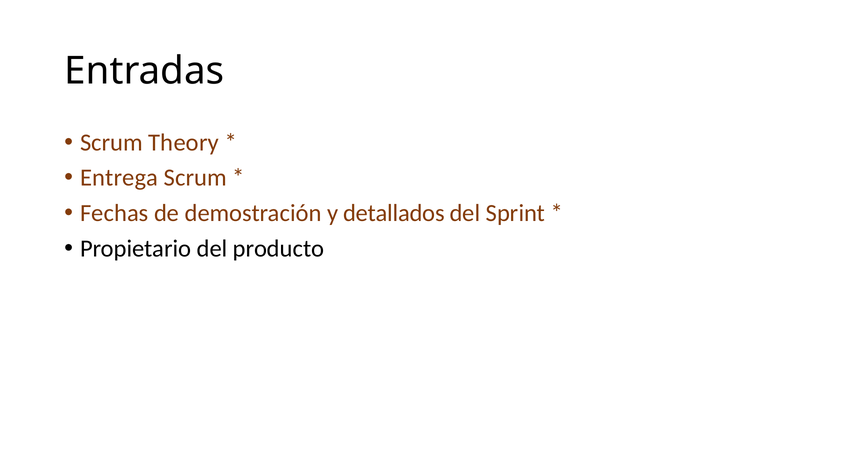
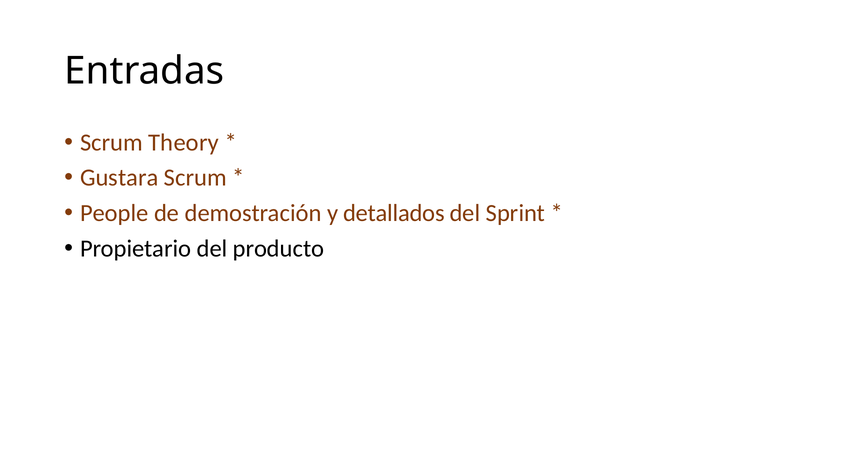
Entrega: Entrega -> Gustara
Fechas: Fechas -> People
